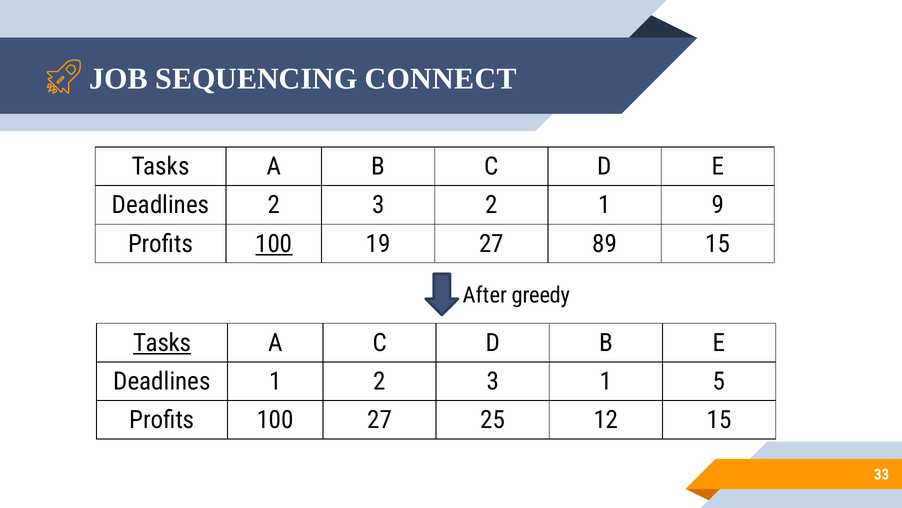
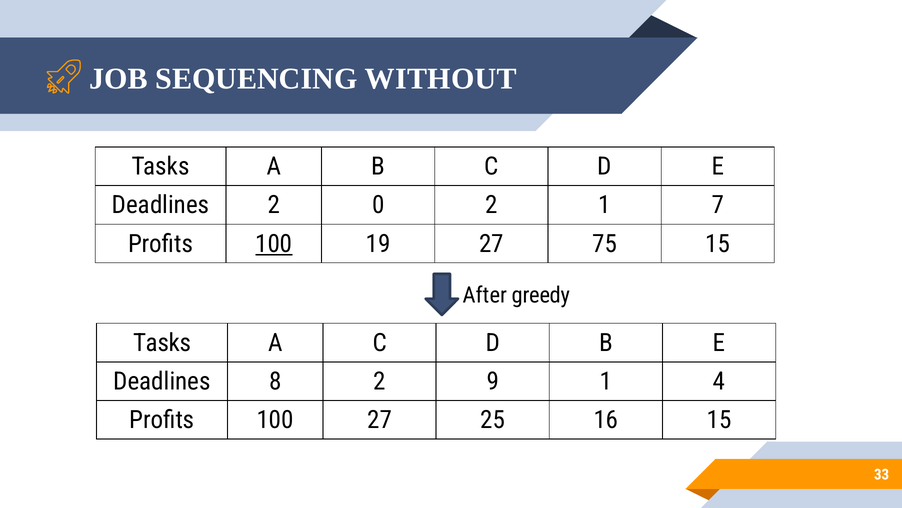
CONNECT: CONNECT -> WITHOUT
Deadlines 2 3: 3 -> 0
9: 9 -> 7
89: 89 -> 75
Tasks at (162, 342) underline: present -> none
Deadlines 1: 1 -> 8
3 at (493, 381): 3 -> 9
5: 5 -> 4
12: 12 -> 16
